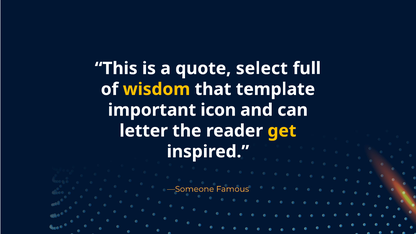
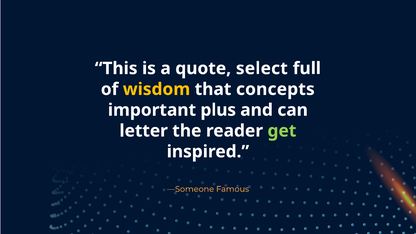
template: template -> concepts
icon: icon -> plus
get colour: yellow -> light green
